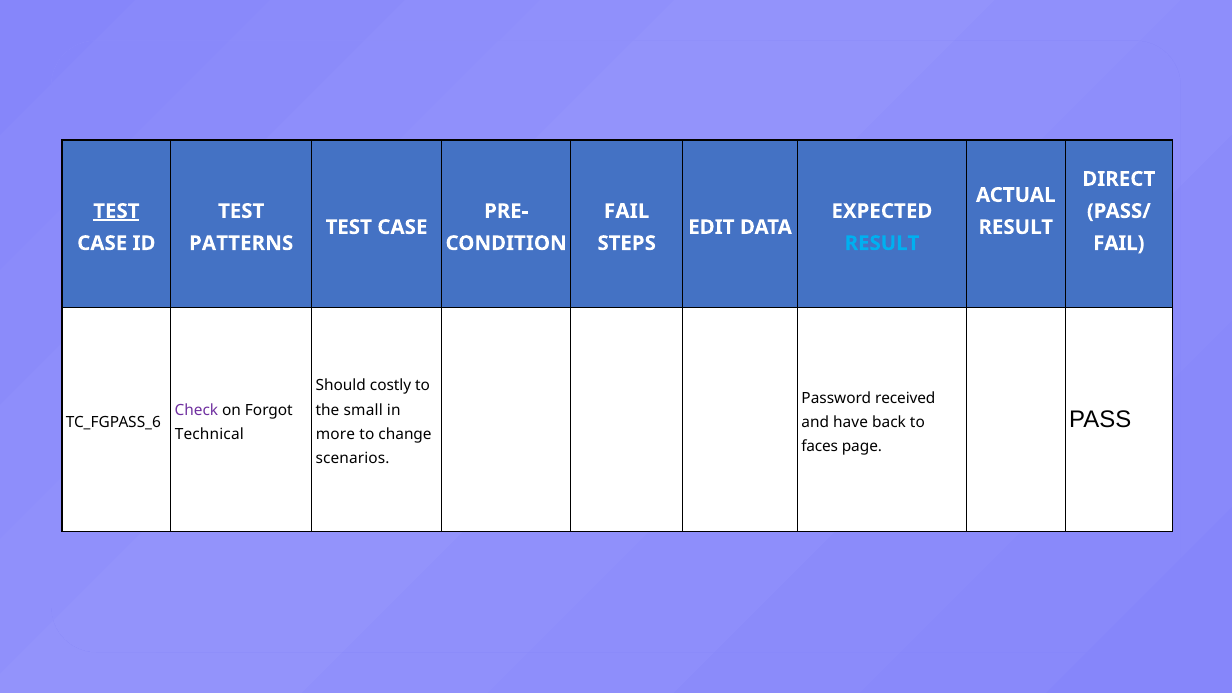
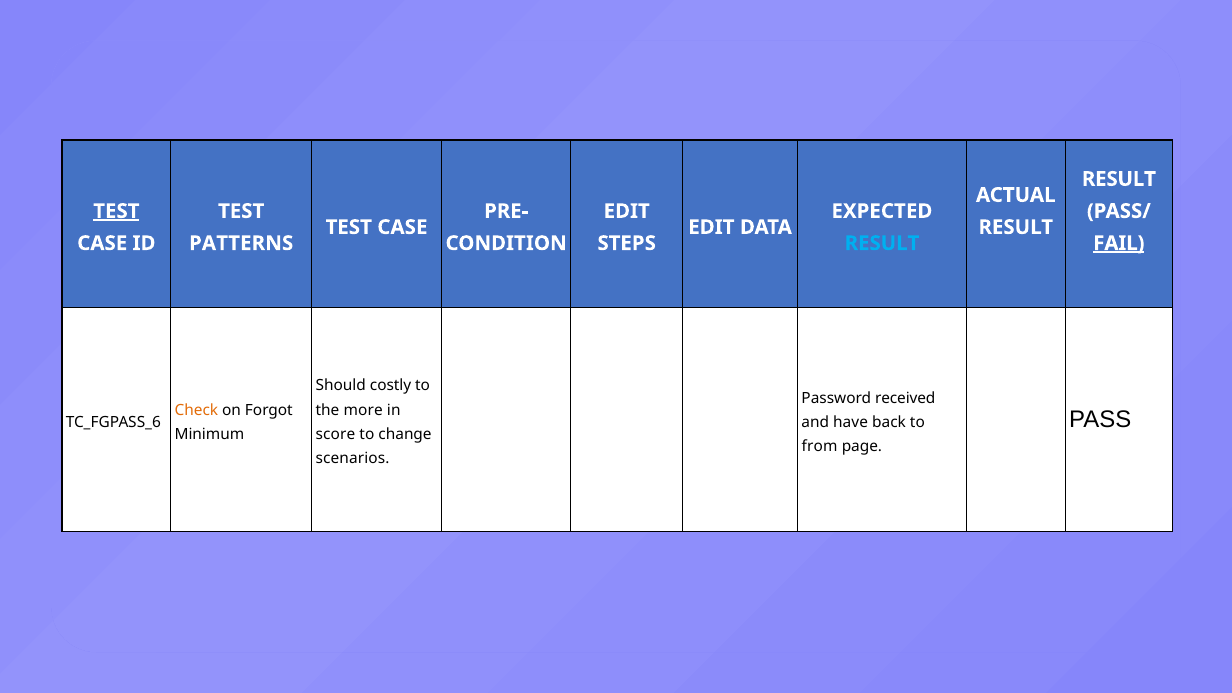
DIRECT at (1119, 179): DIRECT -> RESULT
FAIL at (627, 211): FAIL -> EDIT
FAIL at (1119, 243) underline: none -> present
Check colour: purple -> orange
small: small -> more
Technical: Technical -> Minimum
more: more -> score
faces: faces -> from
